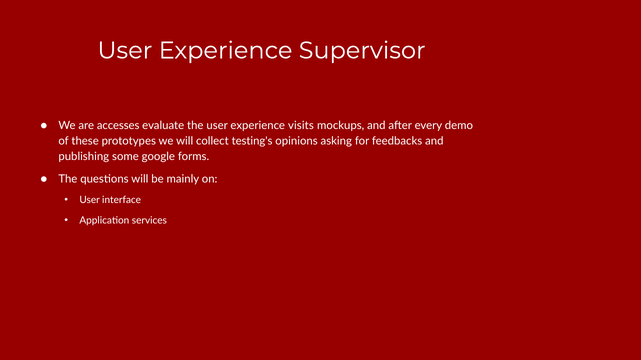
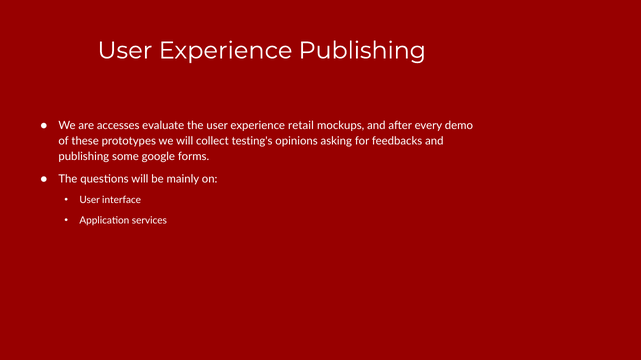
Experience Supervisor: Supervisor -> Publishing
visits: visits -> retail
